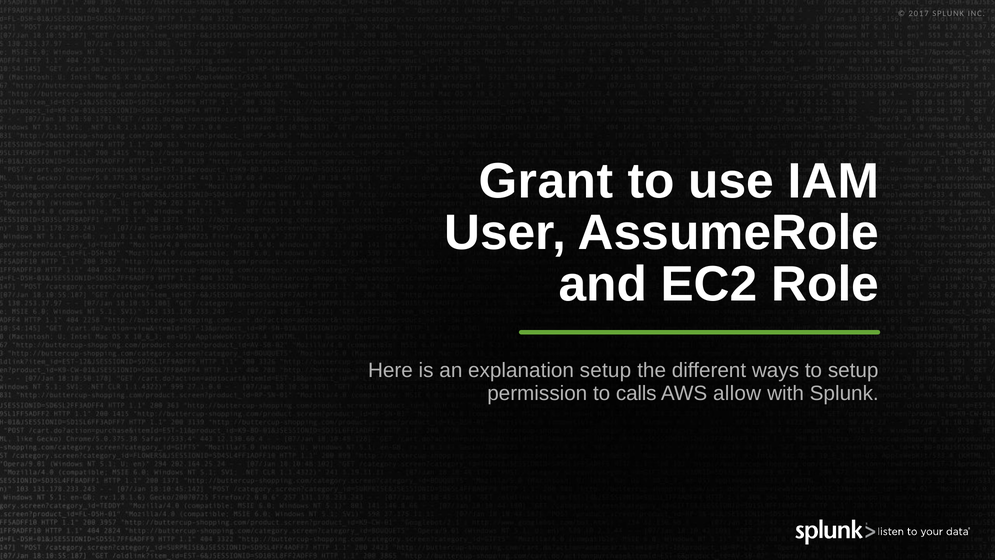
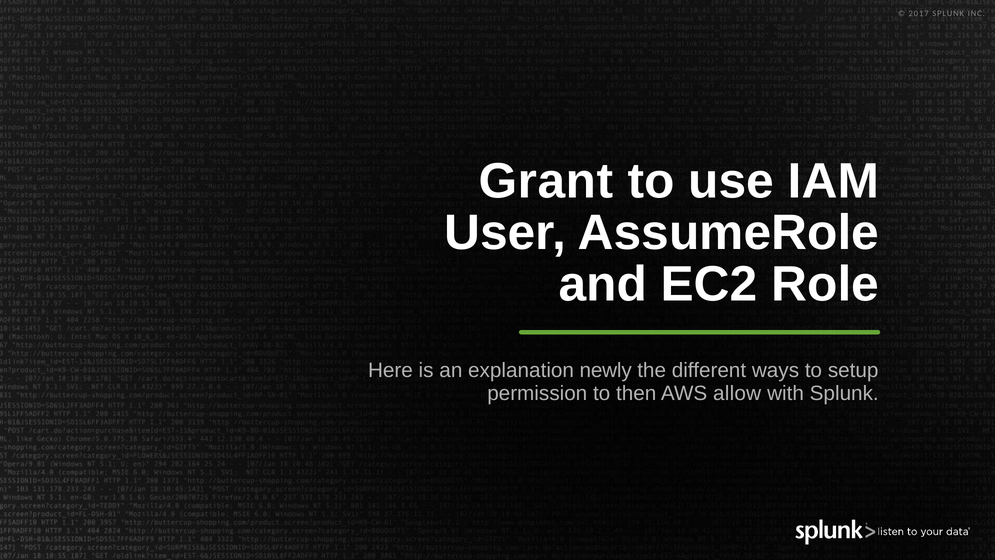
explanation setup: setup -> newly
calls: calls -> then
